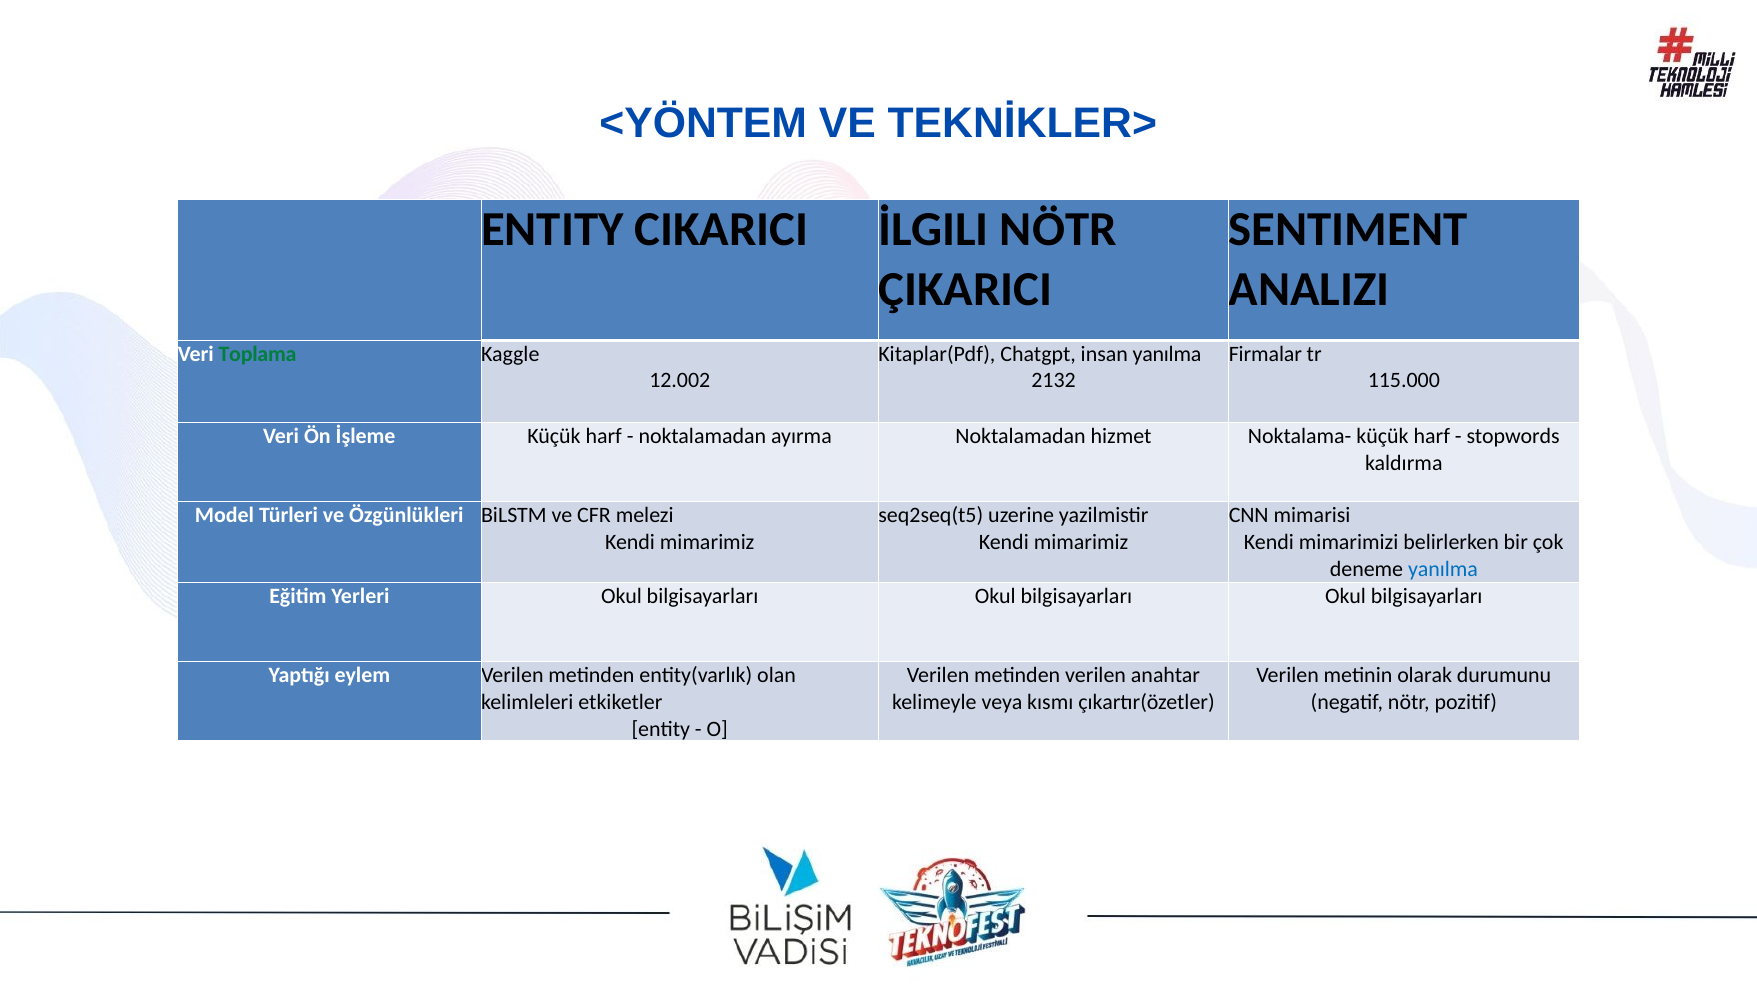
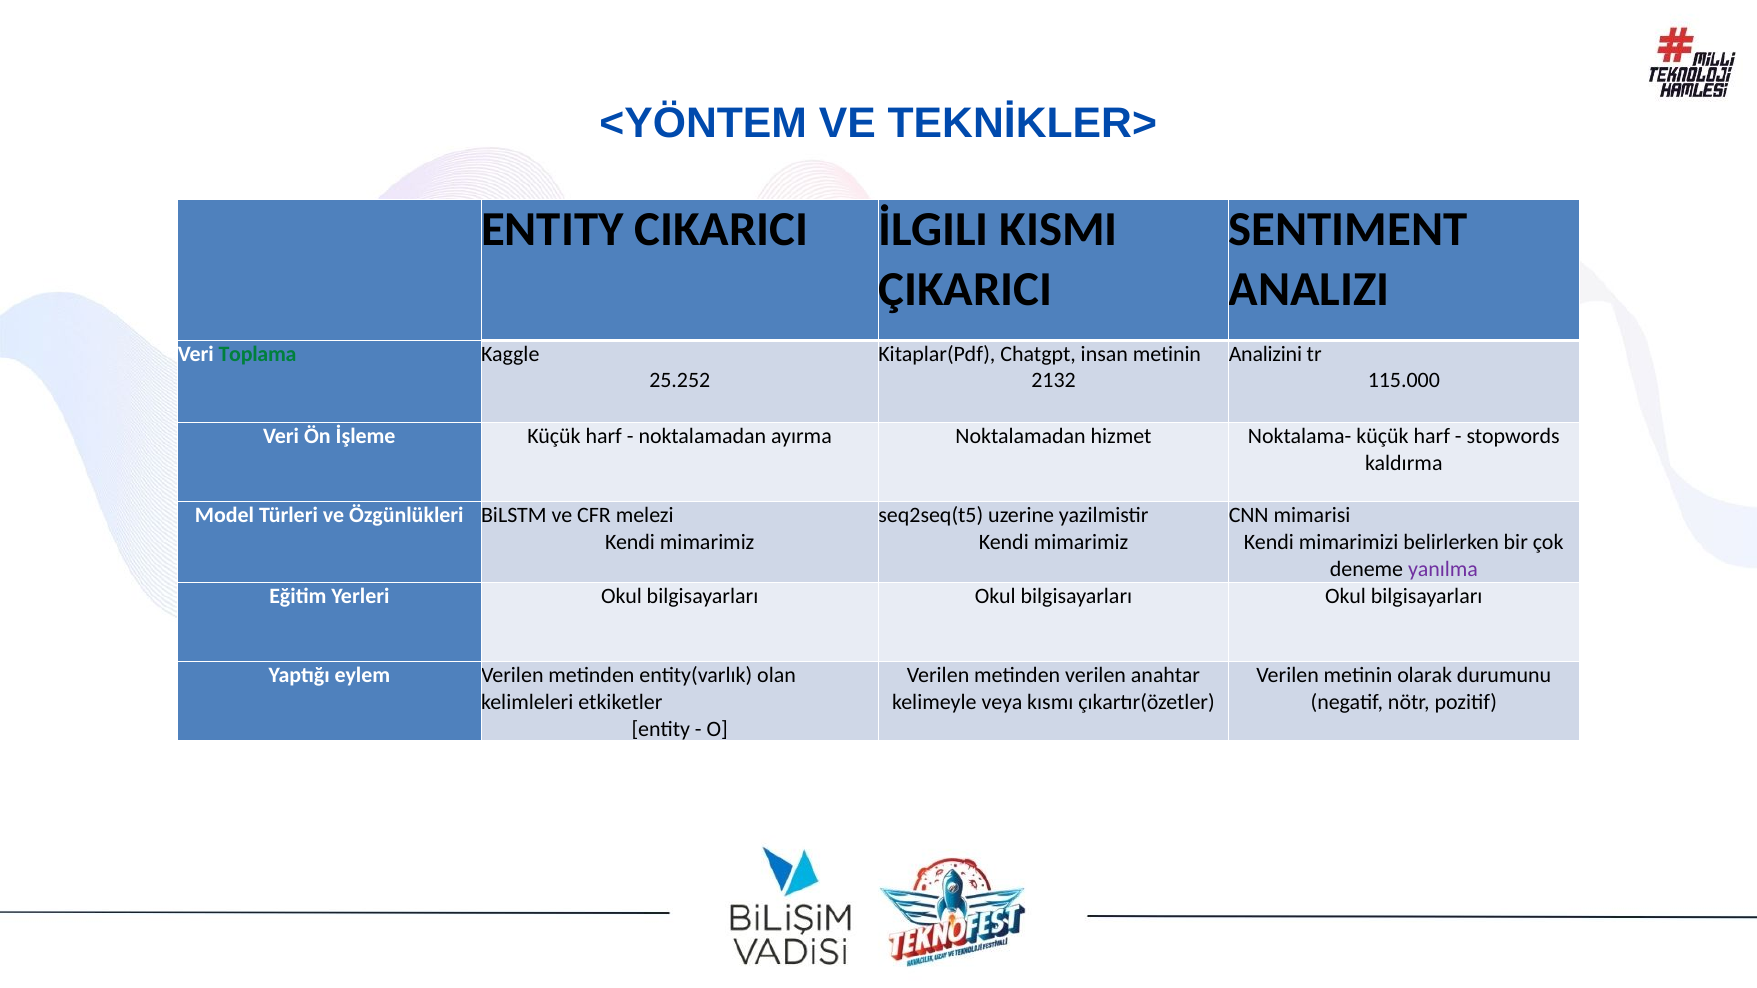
İLGILI NÖTR: NÖTR -> KISMI
insan yanılma: yanılma -> metinin
Firmalar: Firmalar -> Analizini
12.002: 12.002 -> 25.252
yanılma at (1443, 569) colour: blue -> purple
